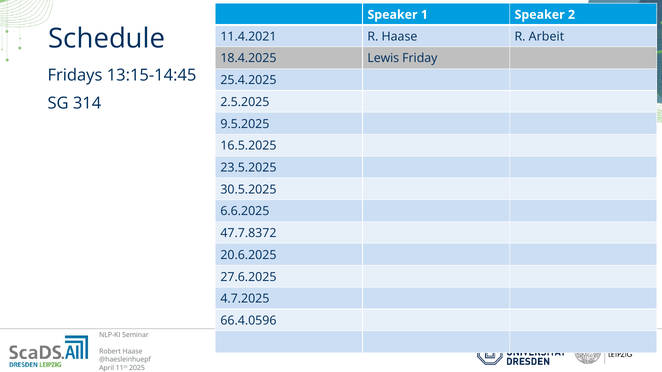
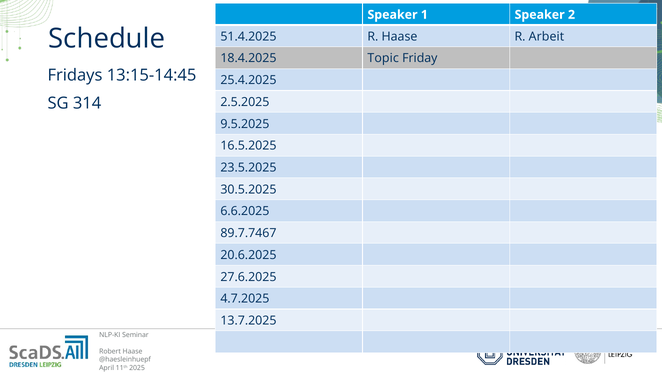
11.4.2021: 11.4.2021 -> 51.4.2025
Lewis: Lewis -> Topic
47.7.8372: 47.7.8372 -> 89.7.7467
66.4.0596: 66.4.0596 -> 13.7.2025
